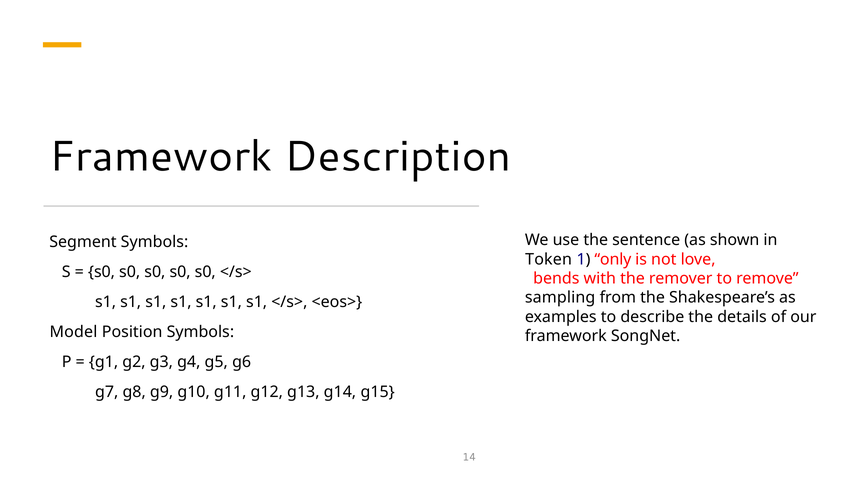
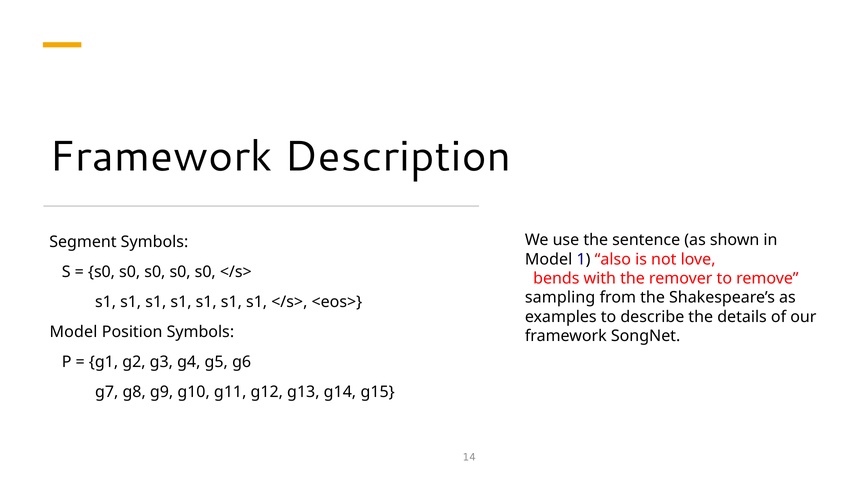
Token at (549, 259): Token -> Model
only: only -> also
